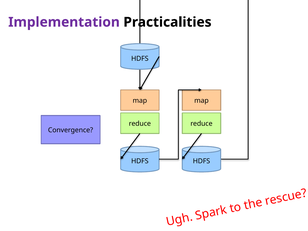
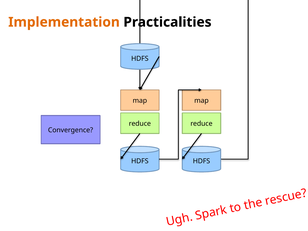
Implementation colour: purple -> orange
